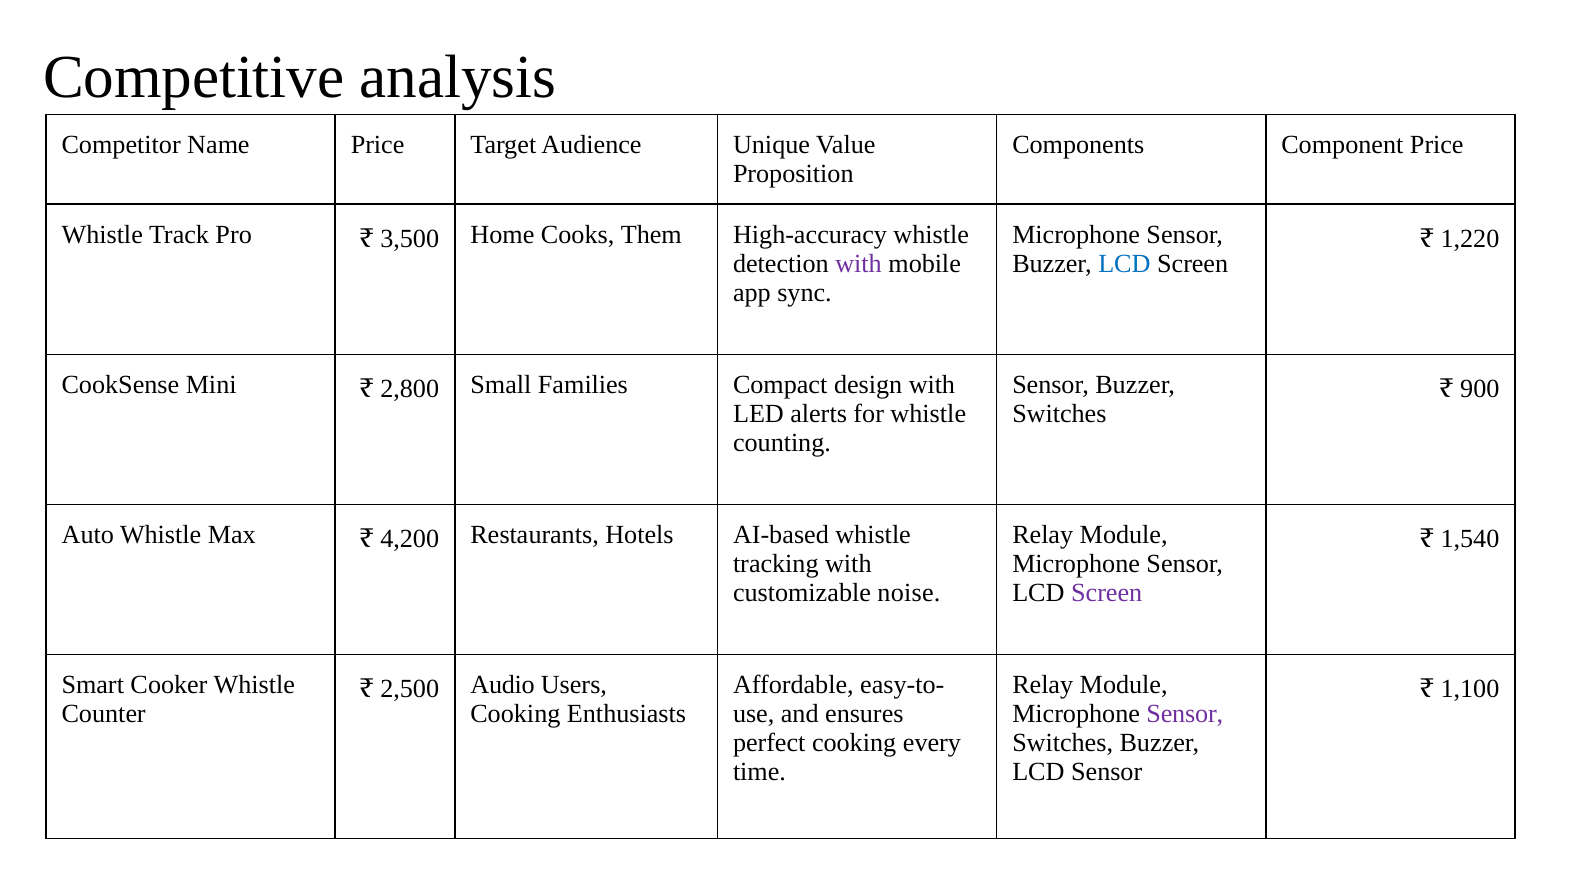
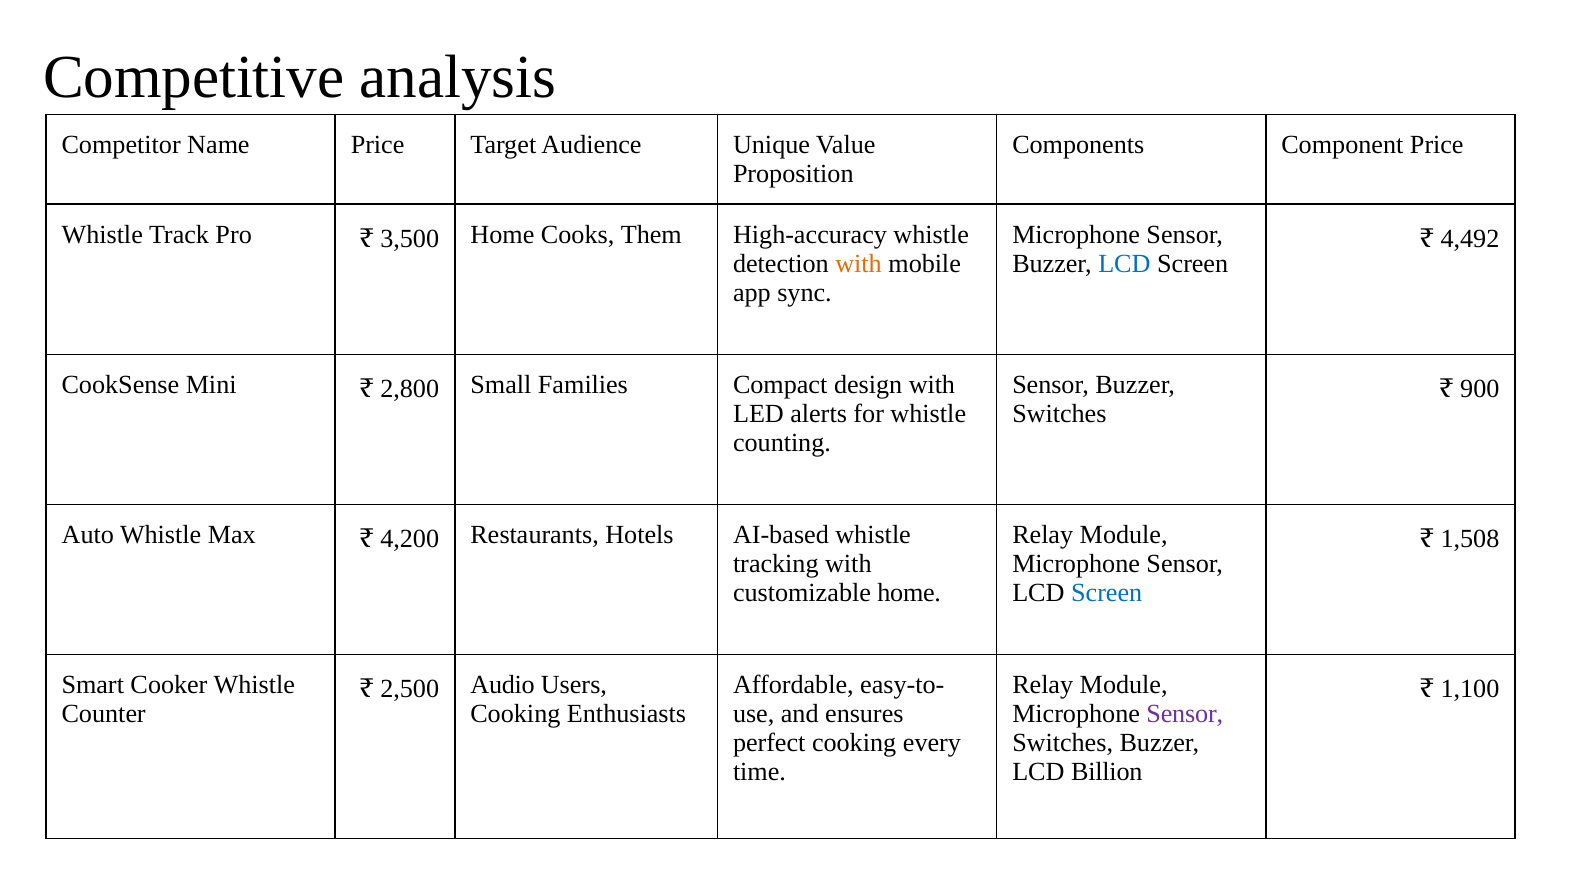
1,220: 1,220 -> 4,492
with at (859, 264) colour: purple -> orange
1,540: 1,540 -> 1,508
customizable noise: noise -> home
Screen at (1107, 593) colour: purple -> blue
LCD Sensor: Sensor -> Billion
